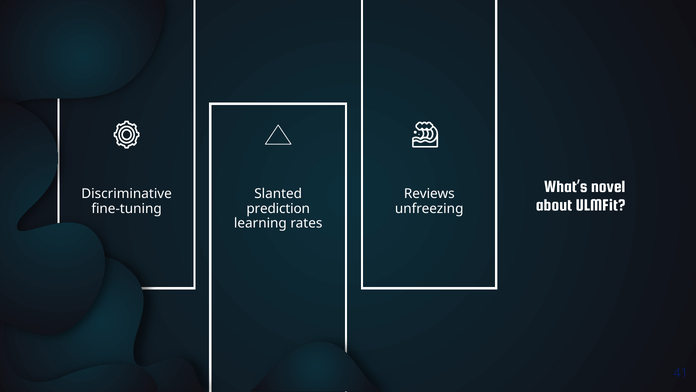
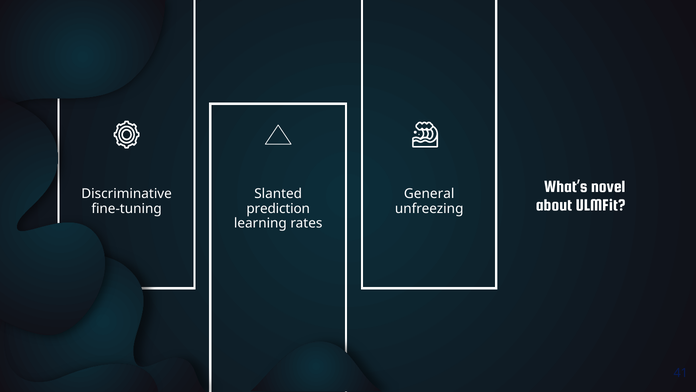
Reviews: Reviews -> General
